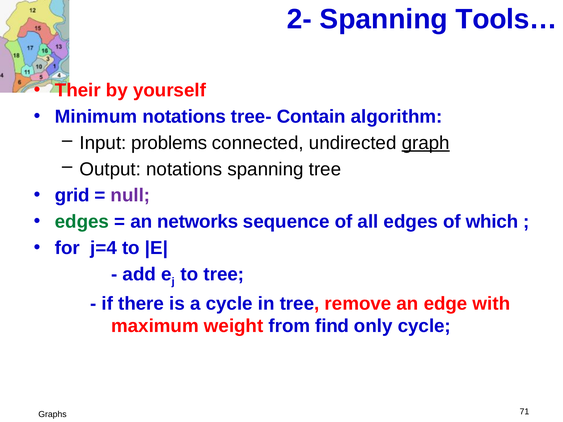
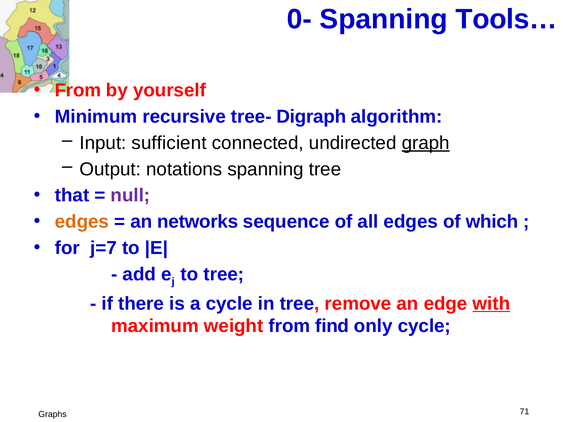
2-: 2- -> 0-
Their at (78, 90): Their -> From
Minimum notations: notations -> recursive
Contain: Contain -> Digraph
problems: problems -> sufficient
grid: grid -> that
edges at (82, 222) colour: green -> orange
j=4: j=4 -> j=7
with underline: none -> present
